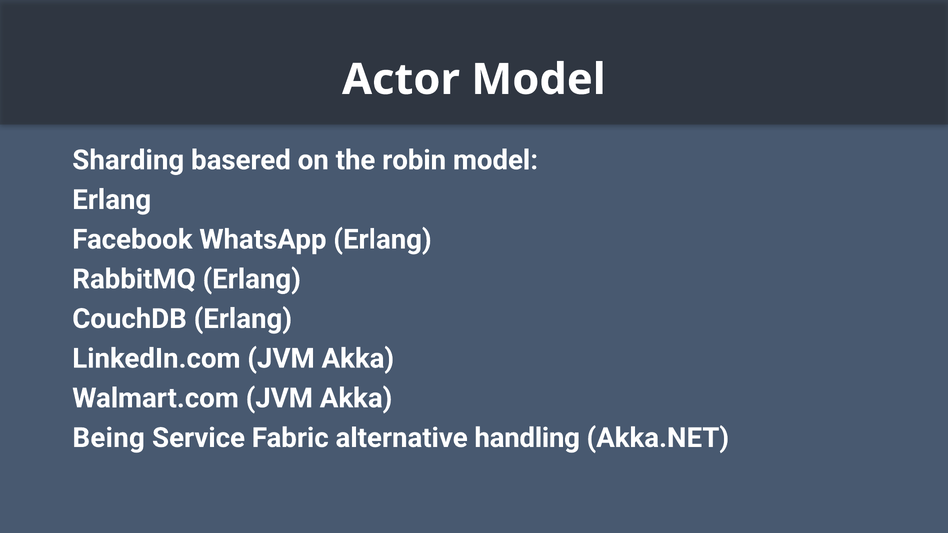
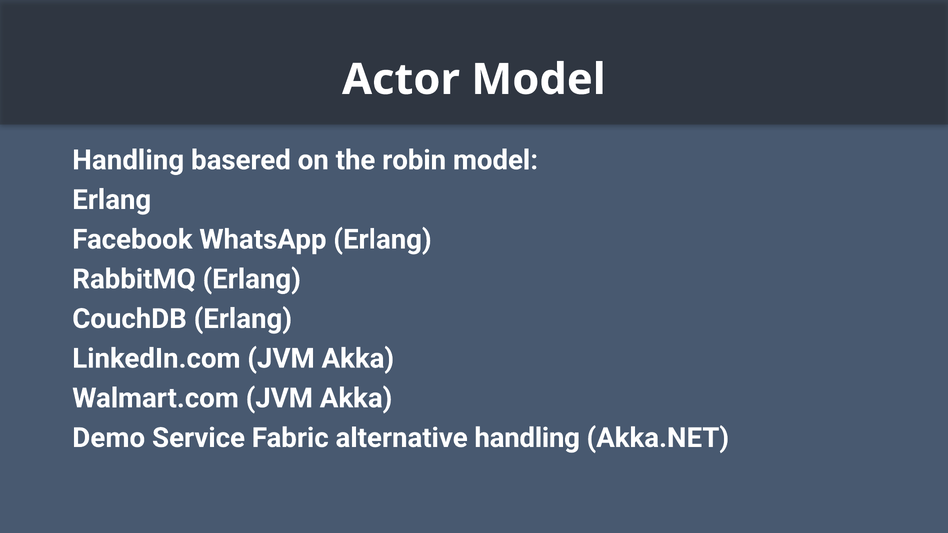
Sharding at (128, 160): Sharding -> Handling
Being: Being -> Demo
